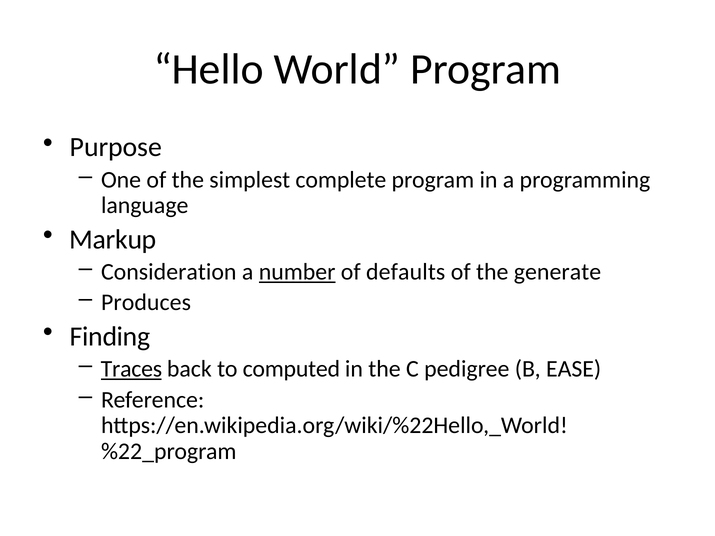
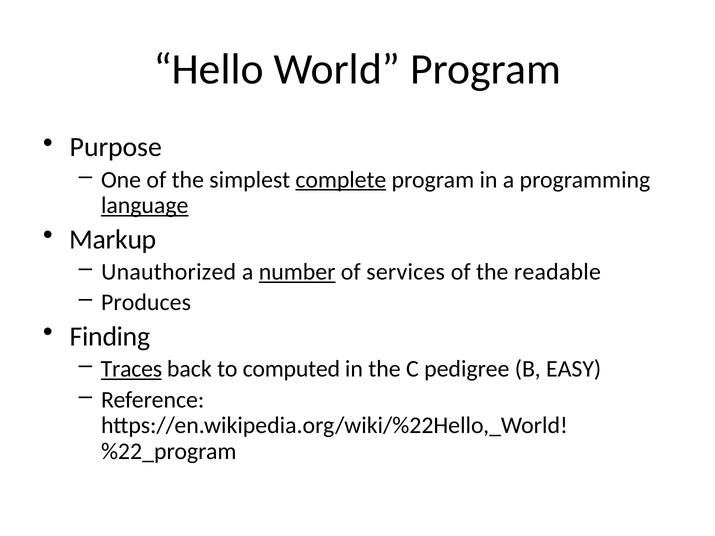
complete underline: none -> present
language underline: none -> present
Consideration: Consideration -> Unauthorized
defaults: defaults -> services
generate: generate -> readable
EASE: EASE -> EASY
